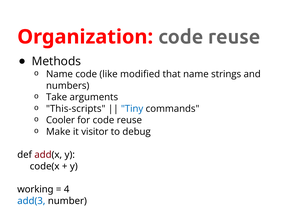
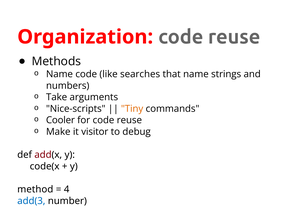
modified: modified -> searches
This-scripts: This-scripts -> Nice-scripts
Tiny colour: blue -> orange
working: working -> method
